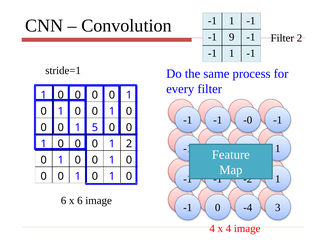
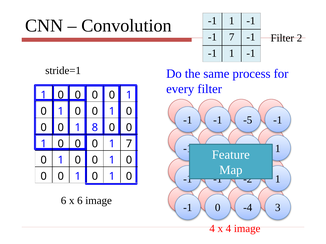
-1 9: 9 -> 7
-0: -0 -> -5
5: 5 -> 8
1 2: 2 -> 7
